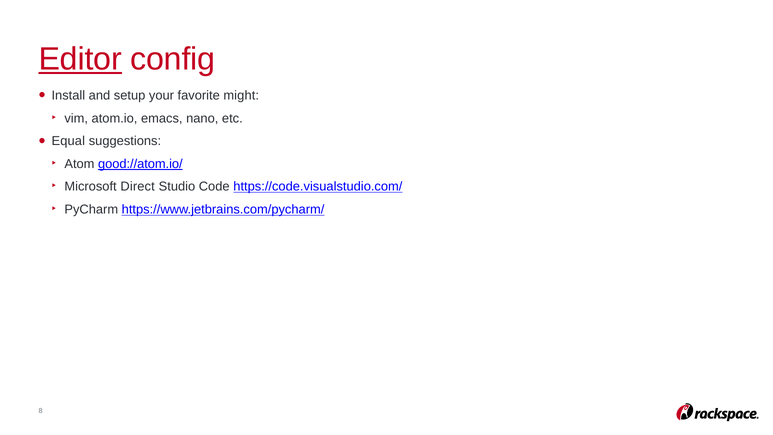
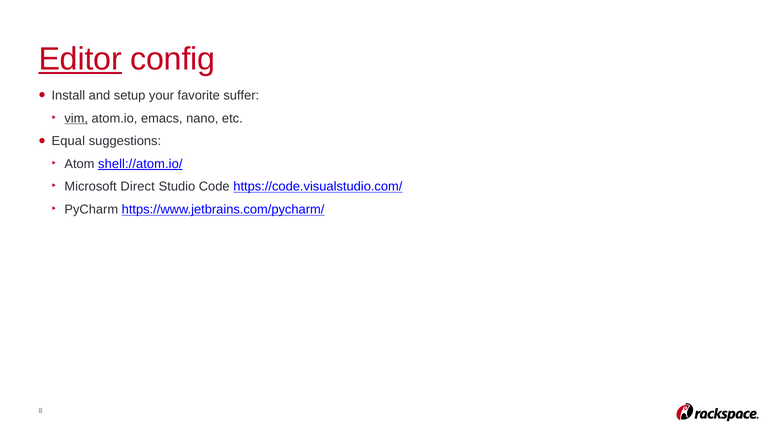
might: might -> suffer
vim underline: none -> present
good://atom.io/: good://atom.io/ -> shell://atom.io/
